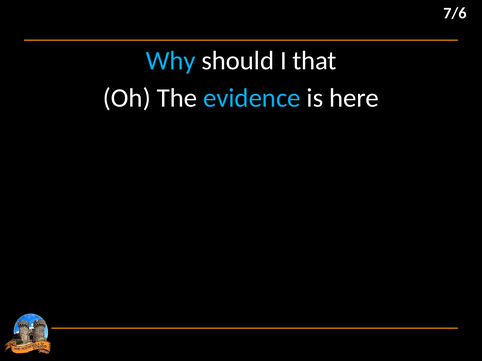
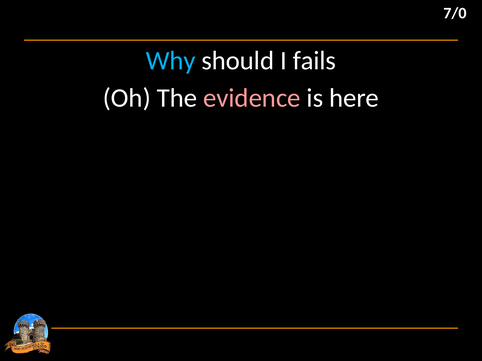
7/6: 7/6 -> 7/0
that: that -> fails
evidence colour: light blue -> pink
